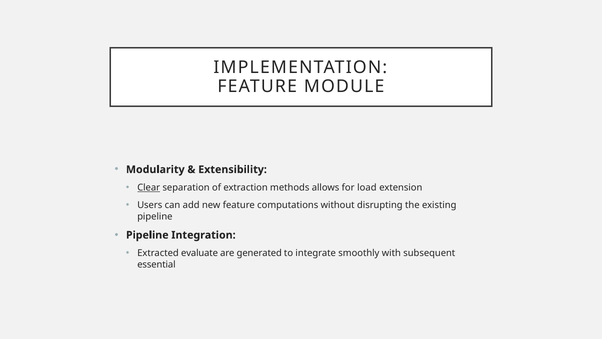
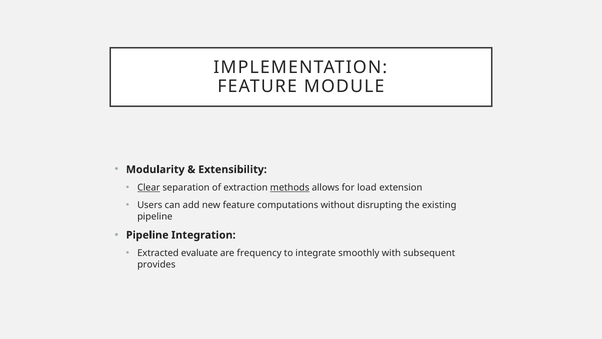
methods underline: none -> present
generated: generated -> frequency
essential: essential -> provides
